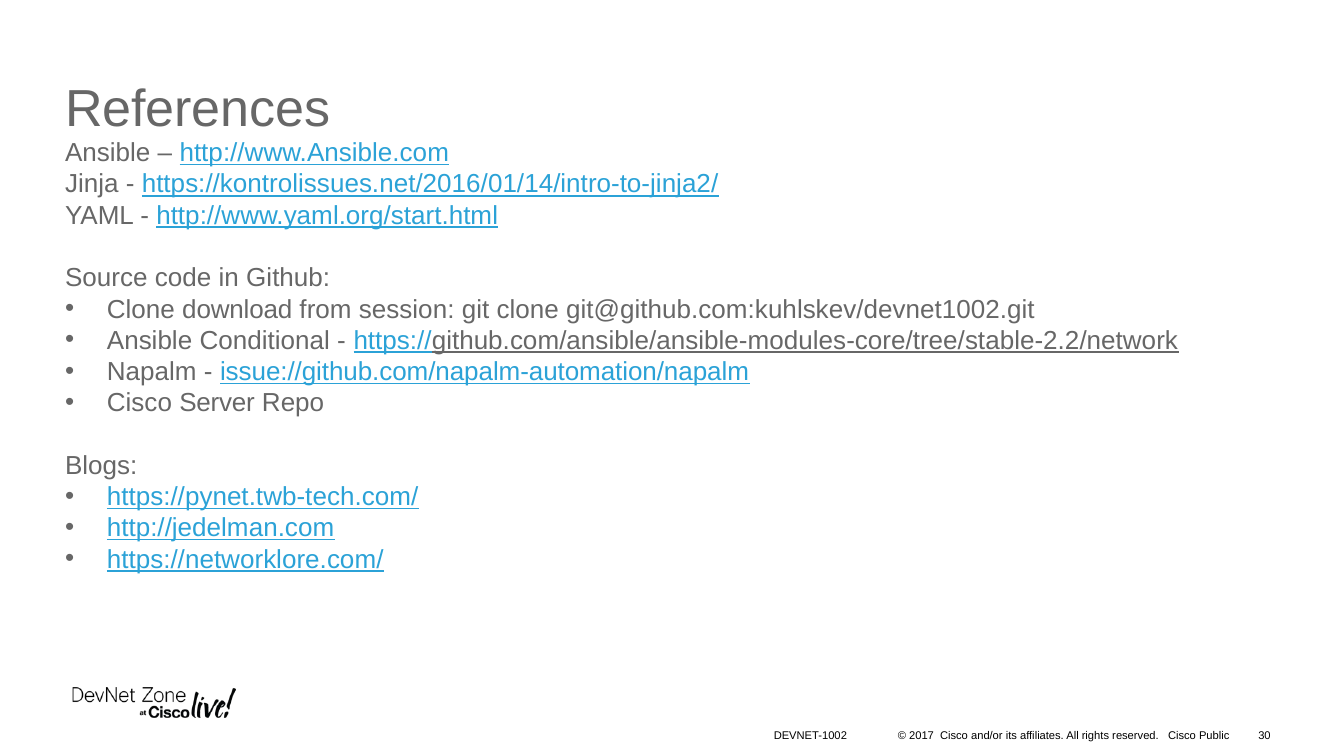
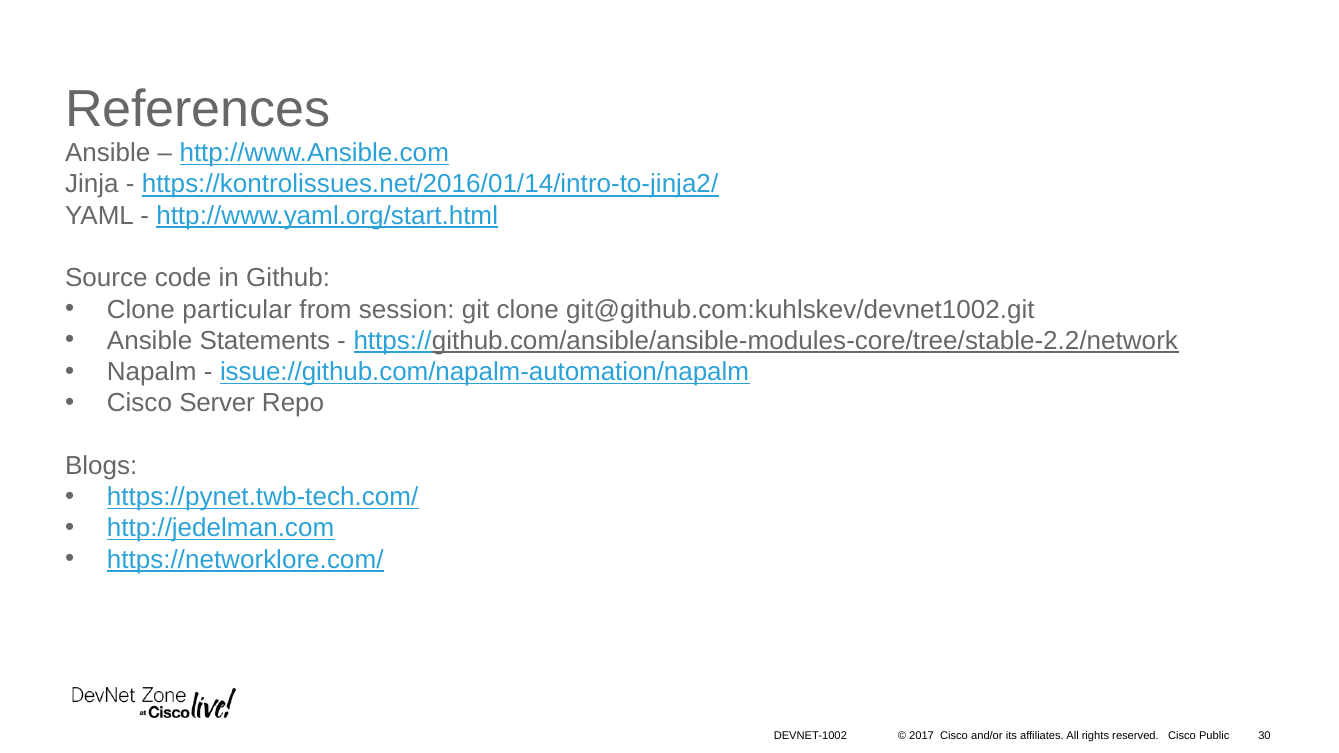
download: download -> particular
Conditional: Conditional -> Statements
